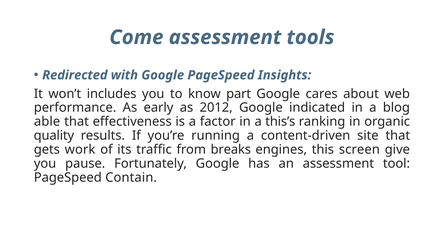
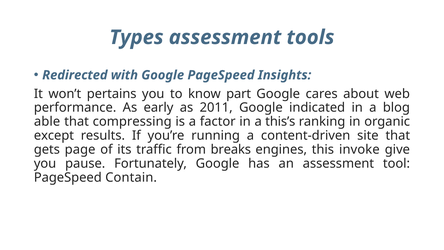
Come: Come -> Types
includes: includes -> pertains
2012: 2012 -> 2011
effectiveness: effectiveness -> compressing
quality: quality -> except
work: work -> page
screen: screen -> invoke
